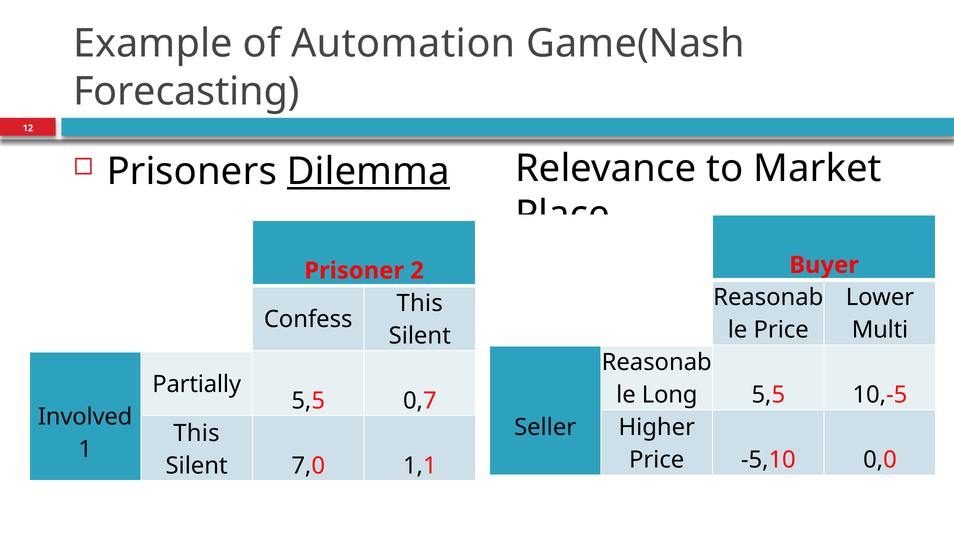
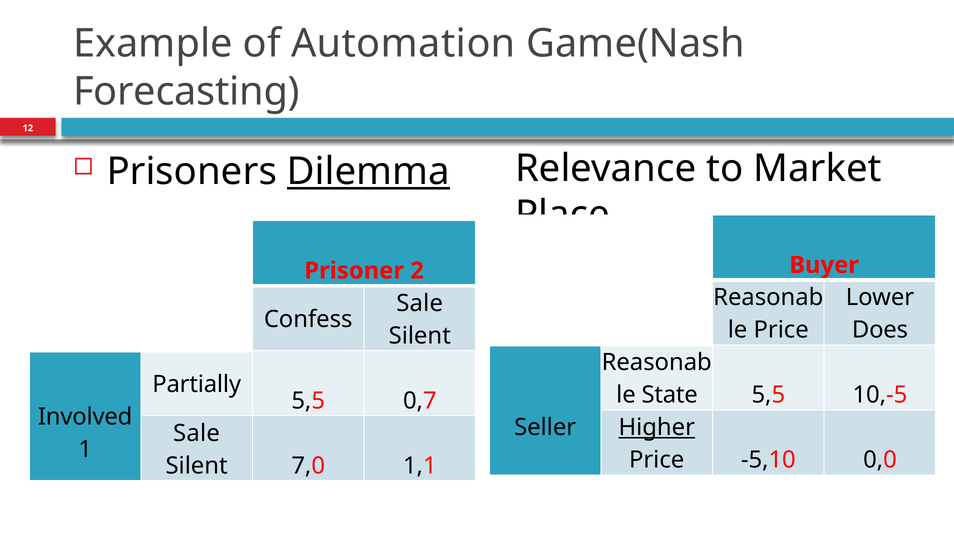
This at (420, 303): This -> Sale
Multi: Multi -> Does
Long: Long -> State
Higher underline: none -> present
This at (196, 433): This -> Sale
